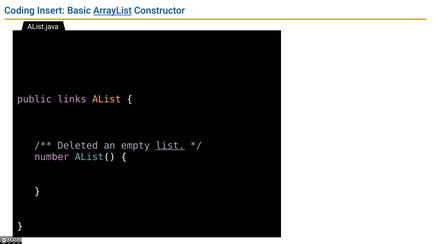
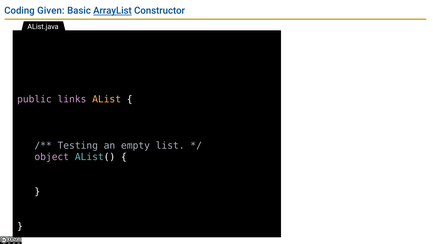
Insert: Insert -> Given
Deleted: Deleted -> Testing
list underline: present -> none
number: number -> object
